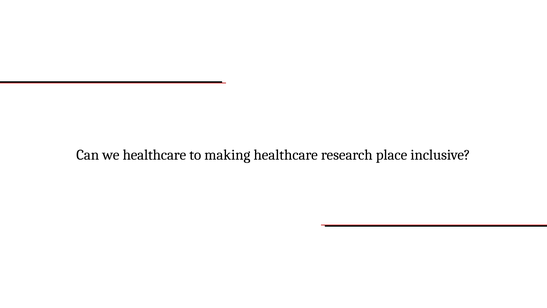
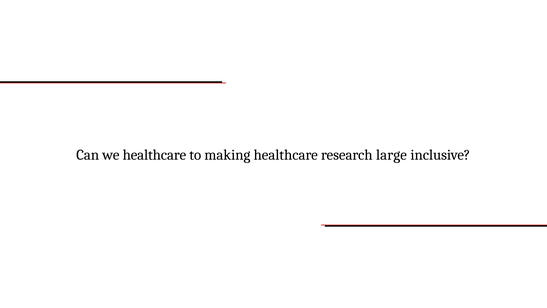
place: place -> large
